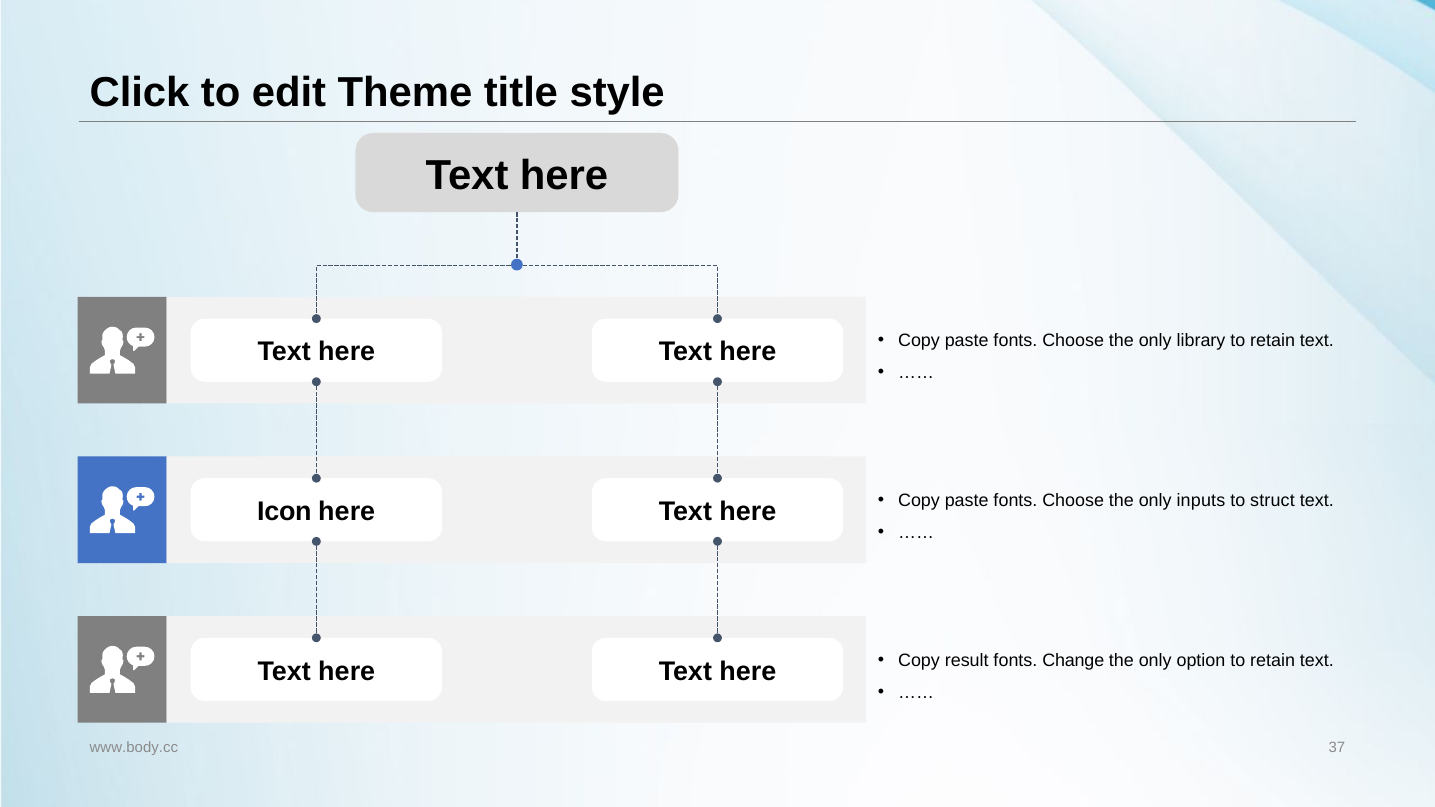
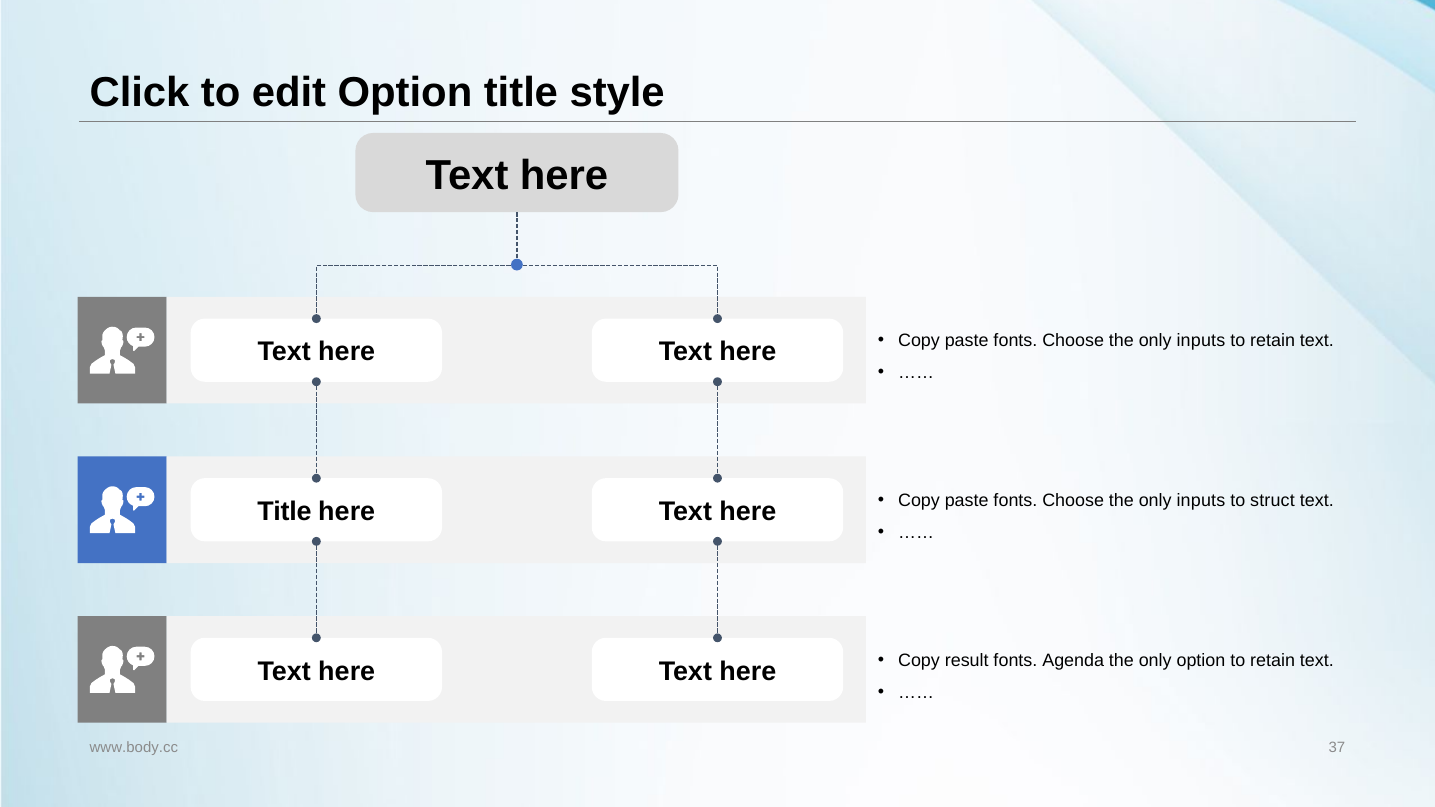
edit Theme: Theme -> Option
library at (1201, 340): library -> inputs
Icon at (284, 512): Icon -> Title
Change: Change -> Agenda
